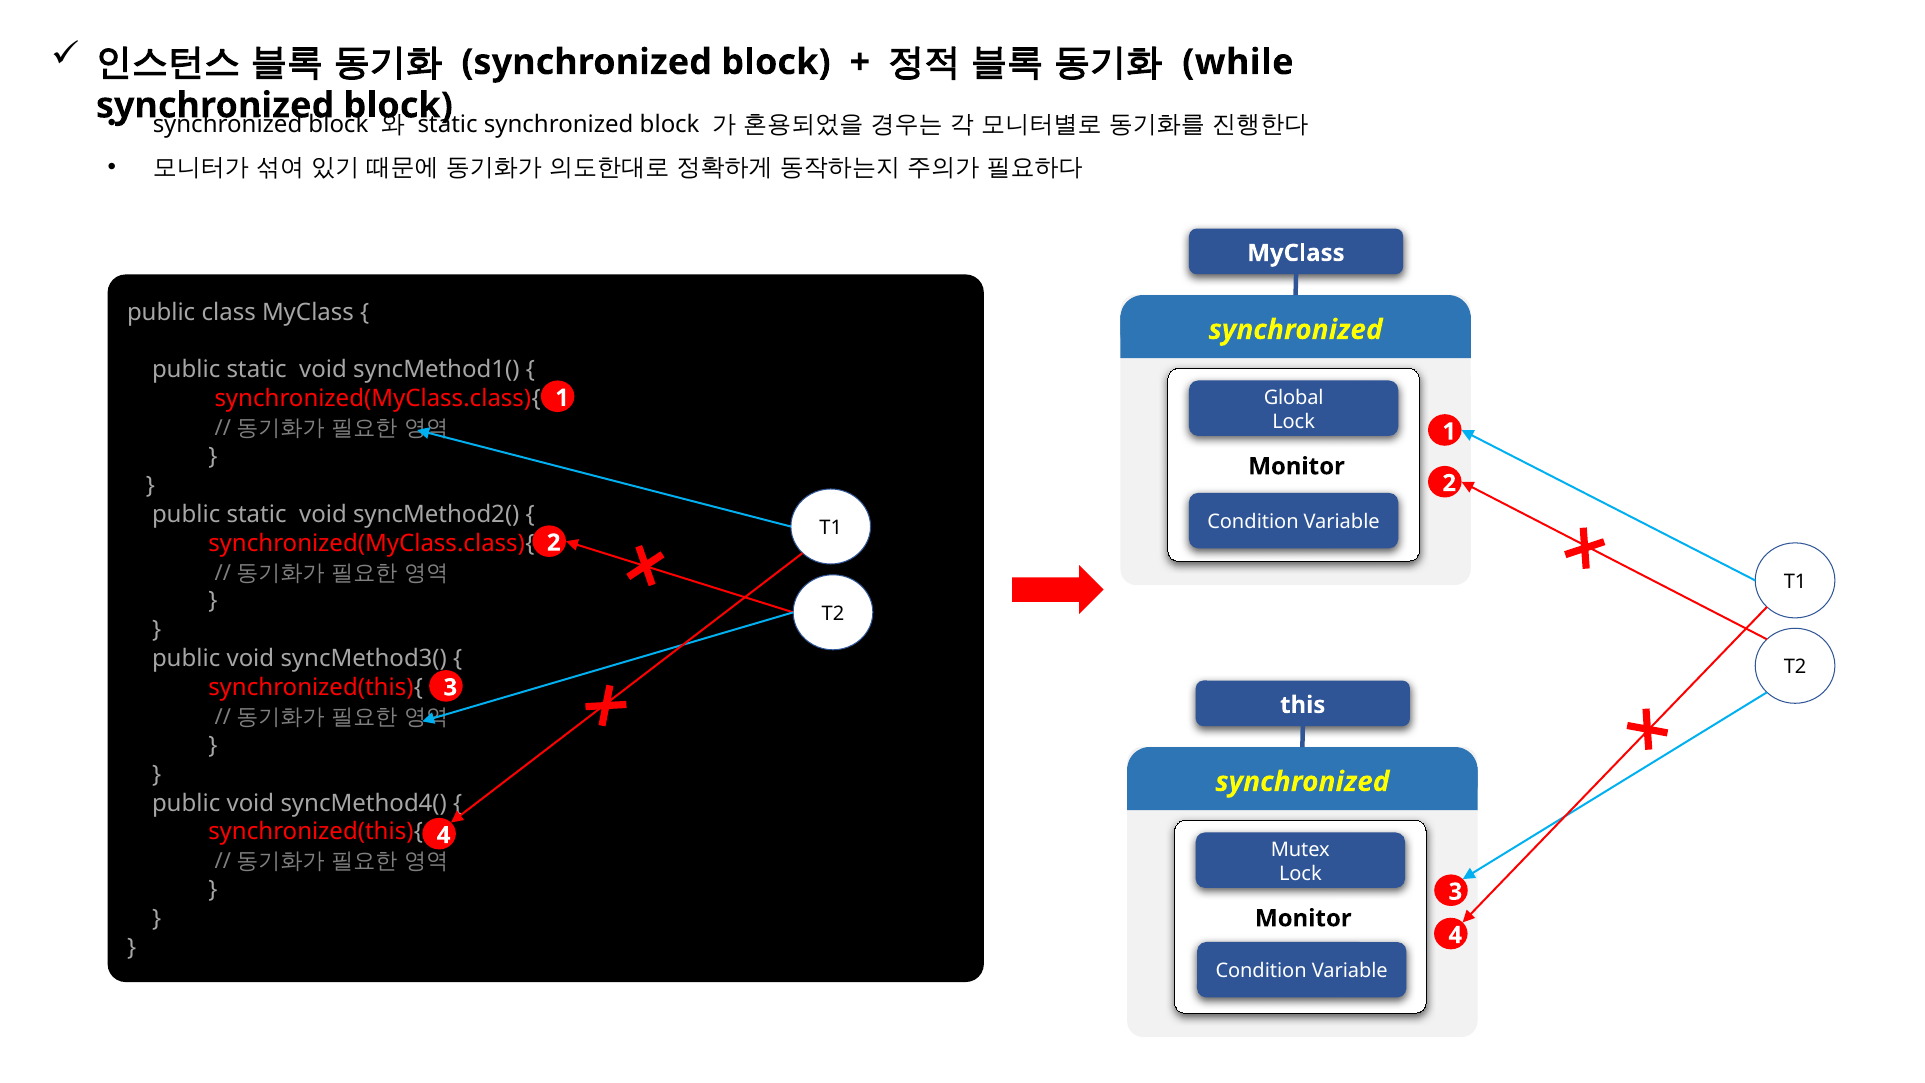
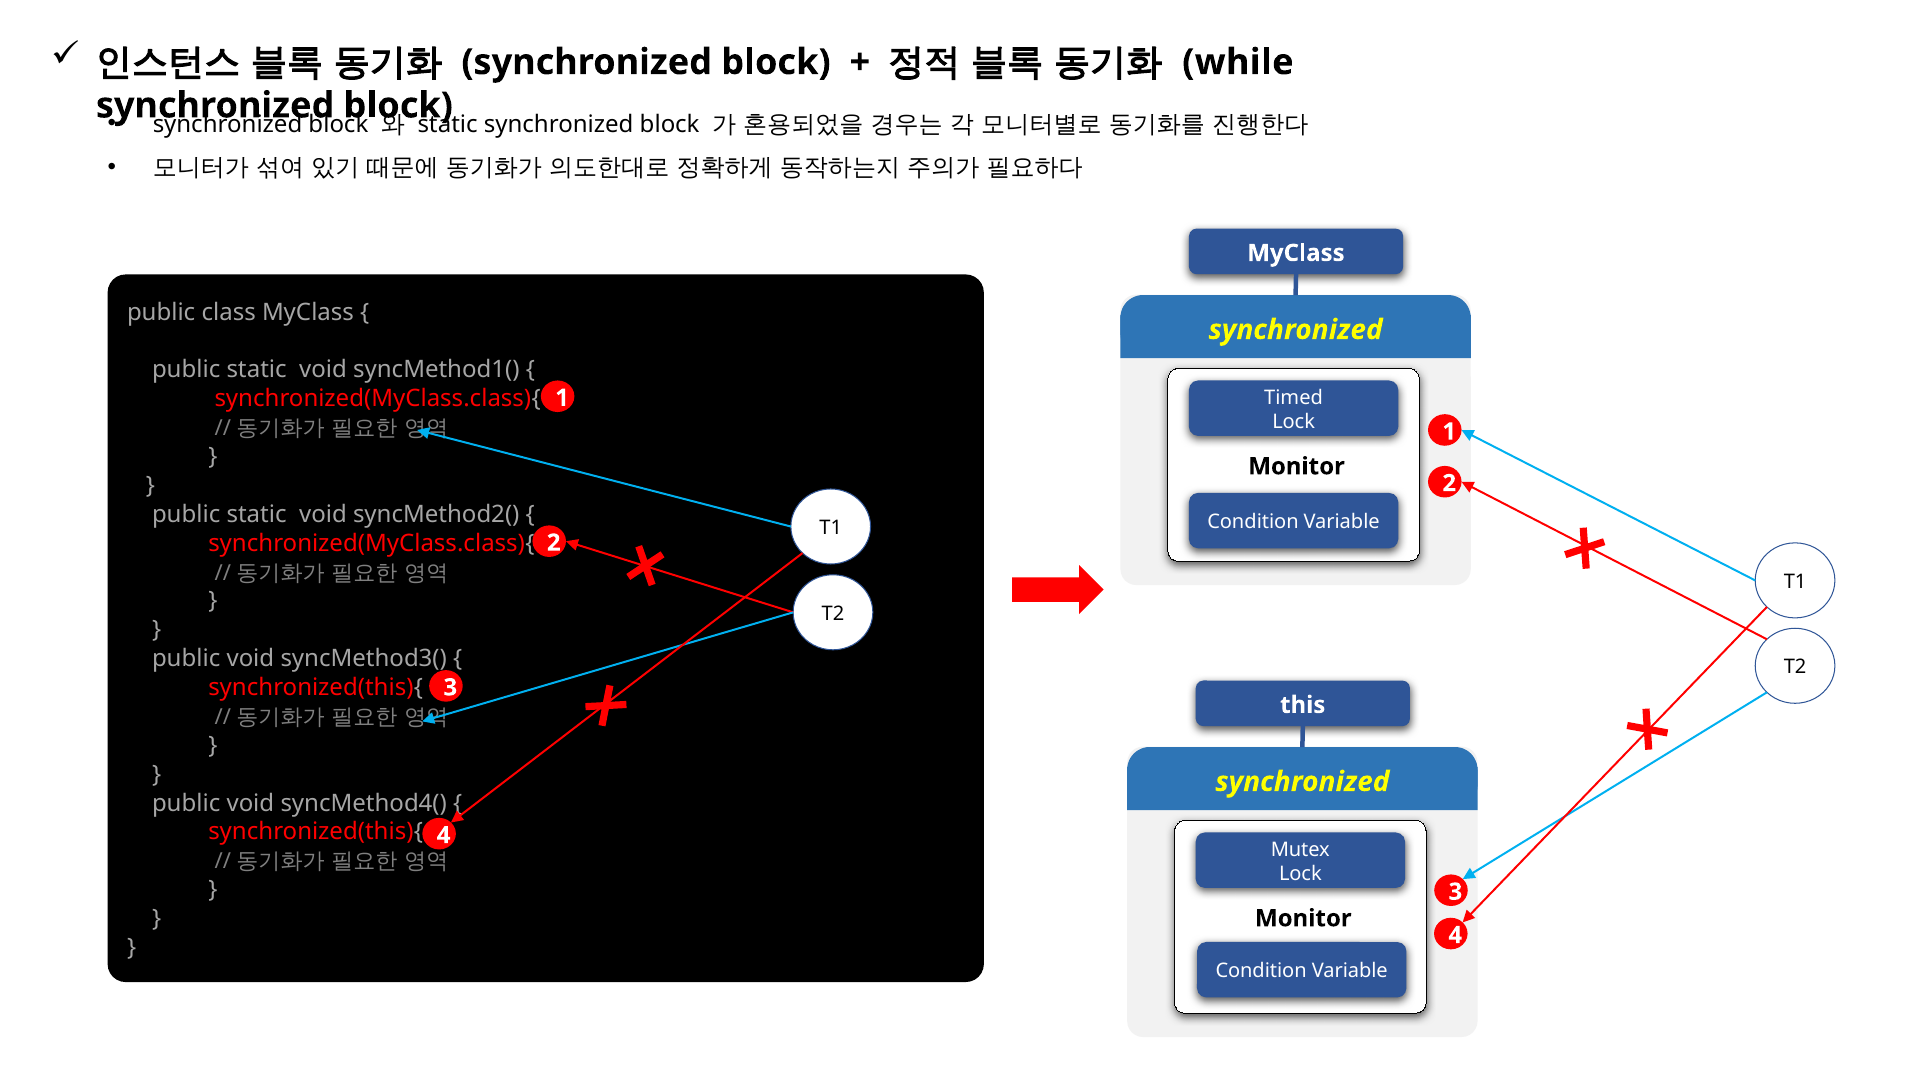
Global: Global -> Timed
